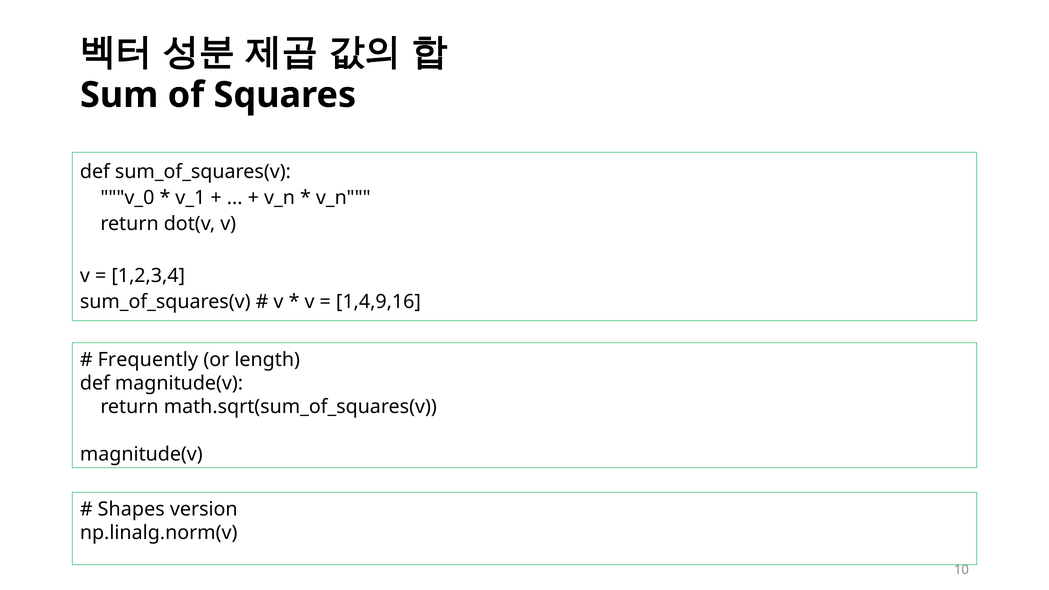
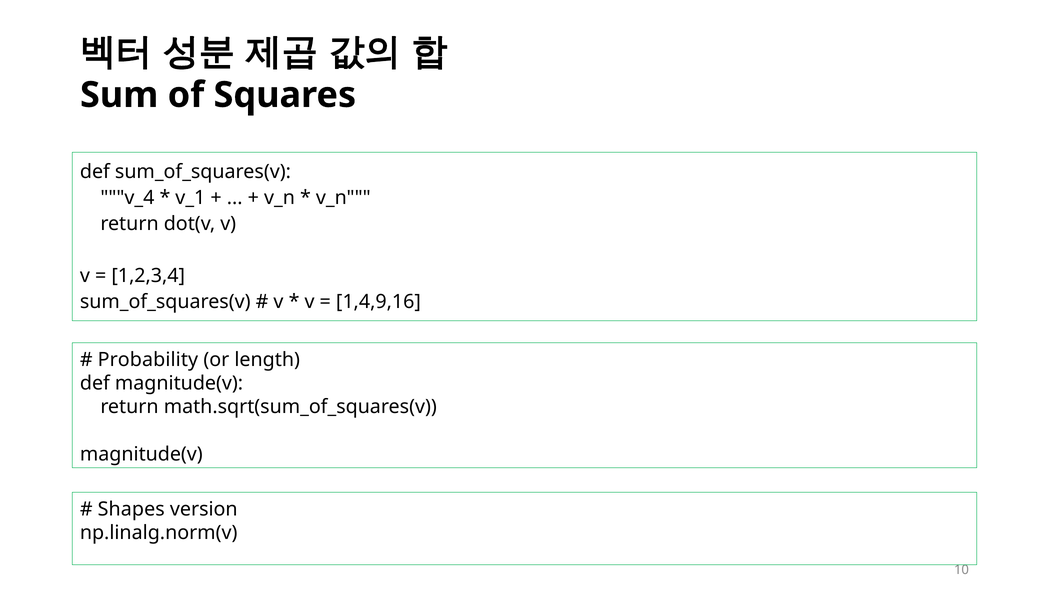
v_0: v_0 -> v_4
Frequently: Frequently -> Probability
